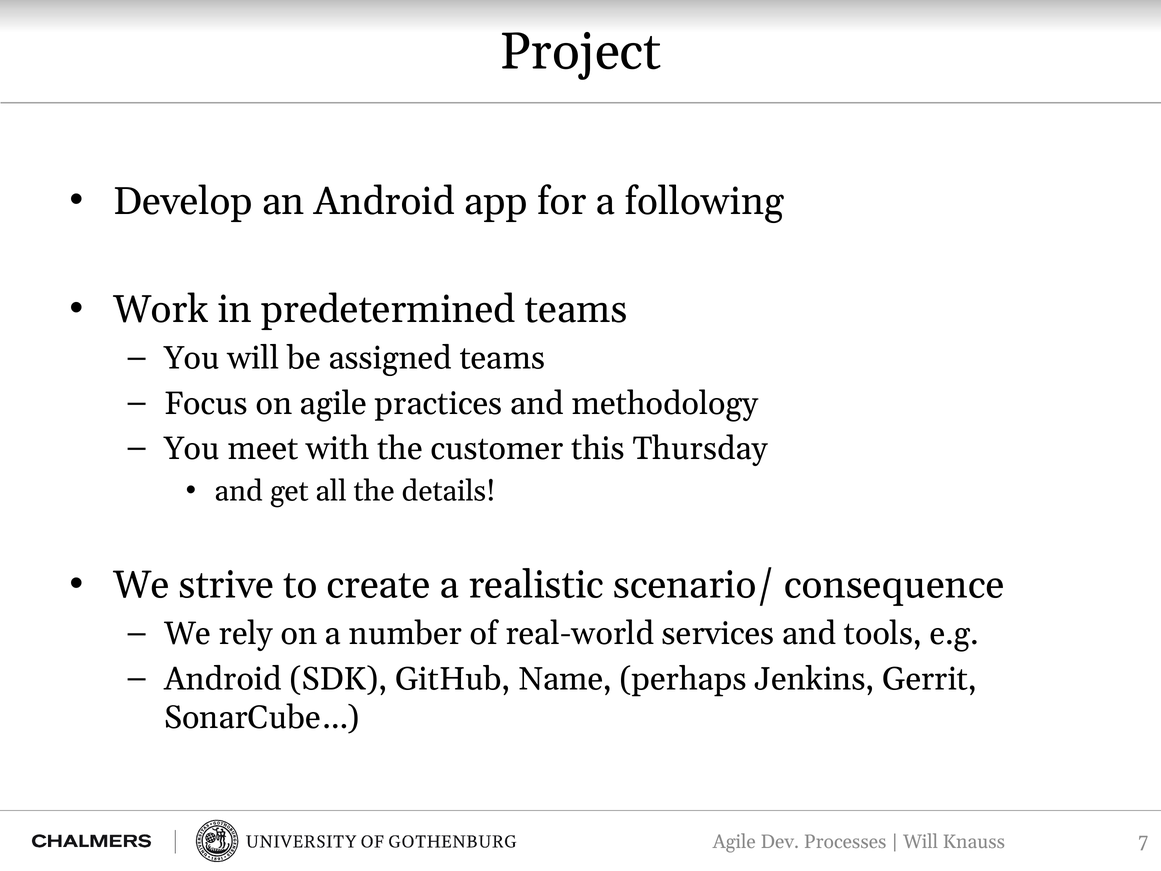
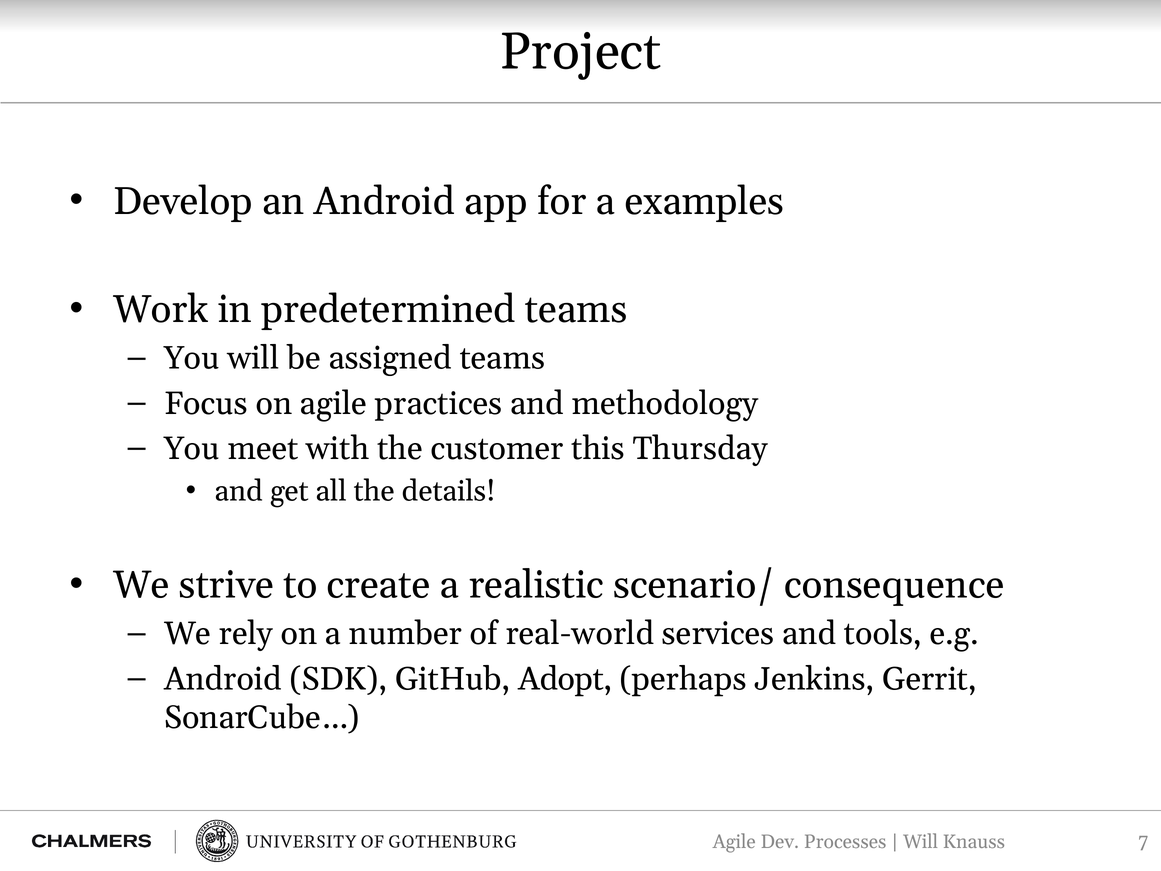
following: following -> examples
Name: Name -> Adopt
